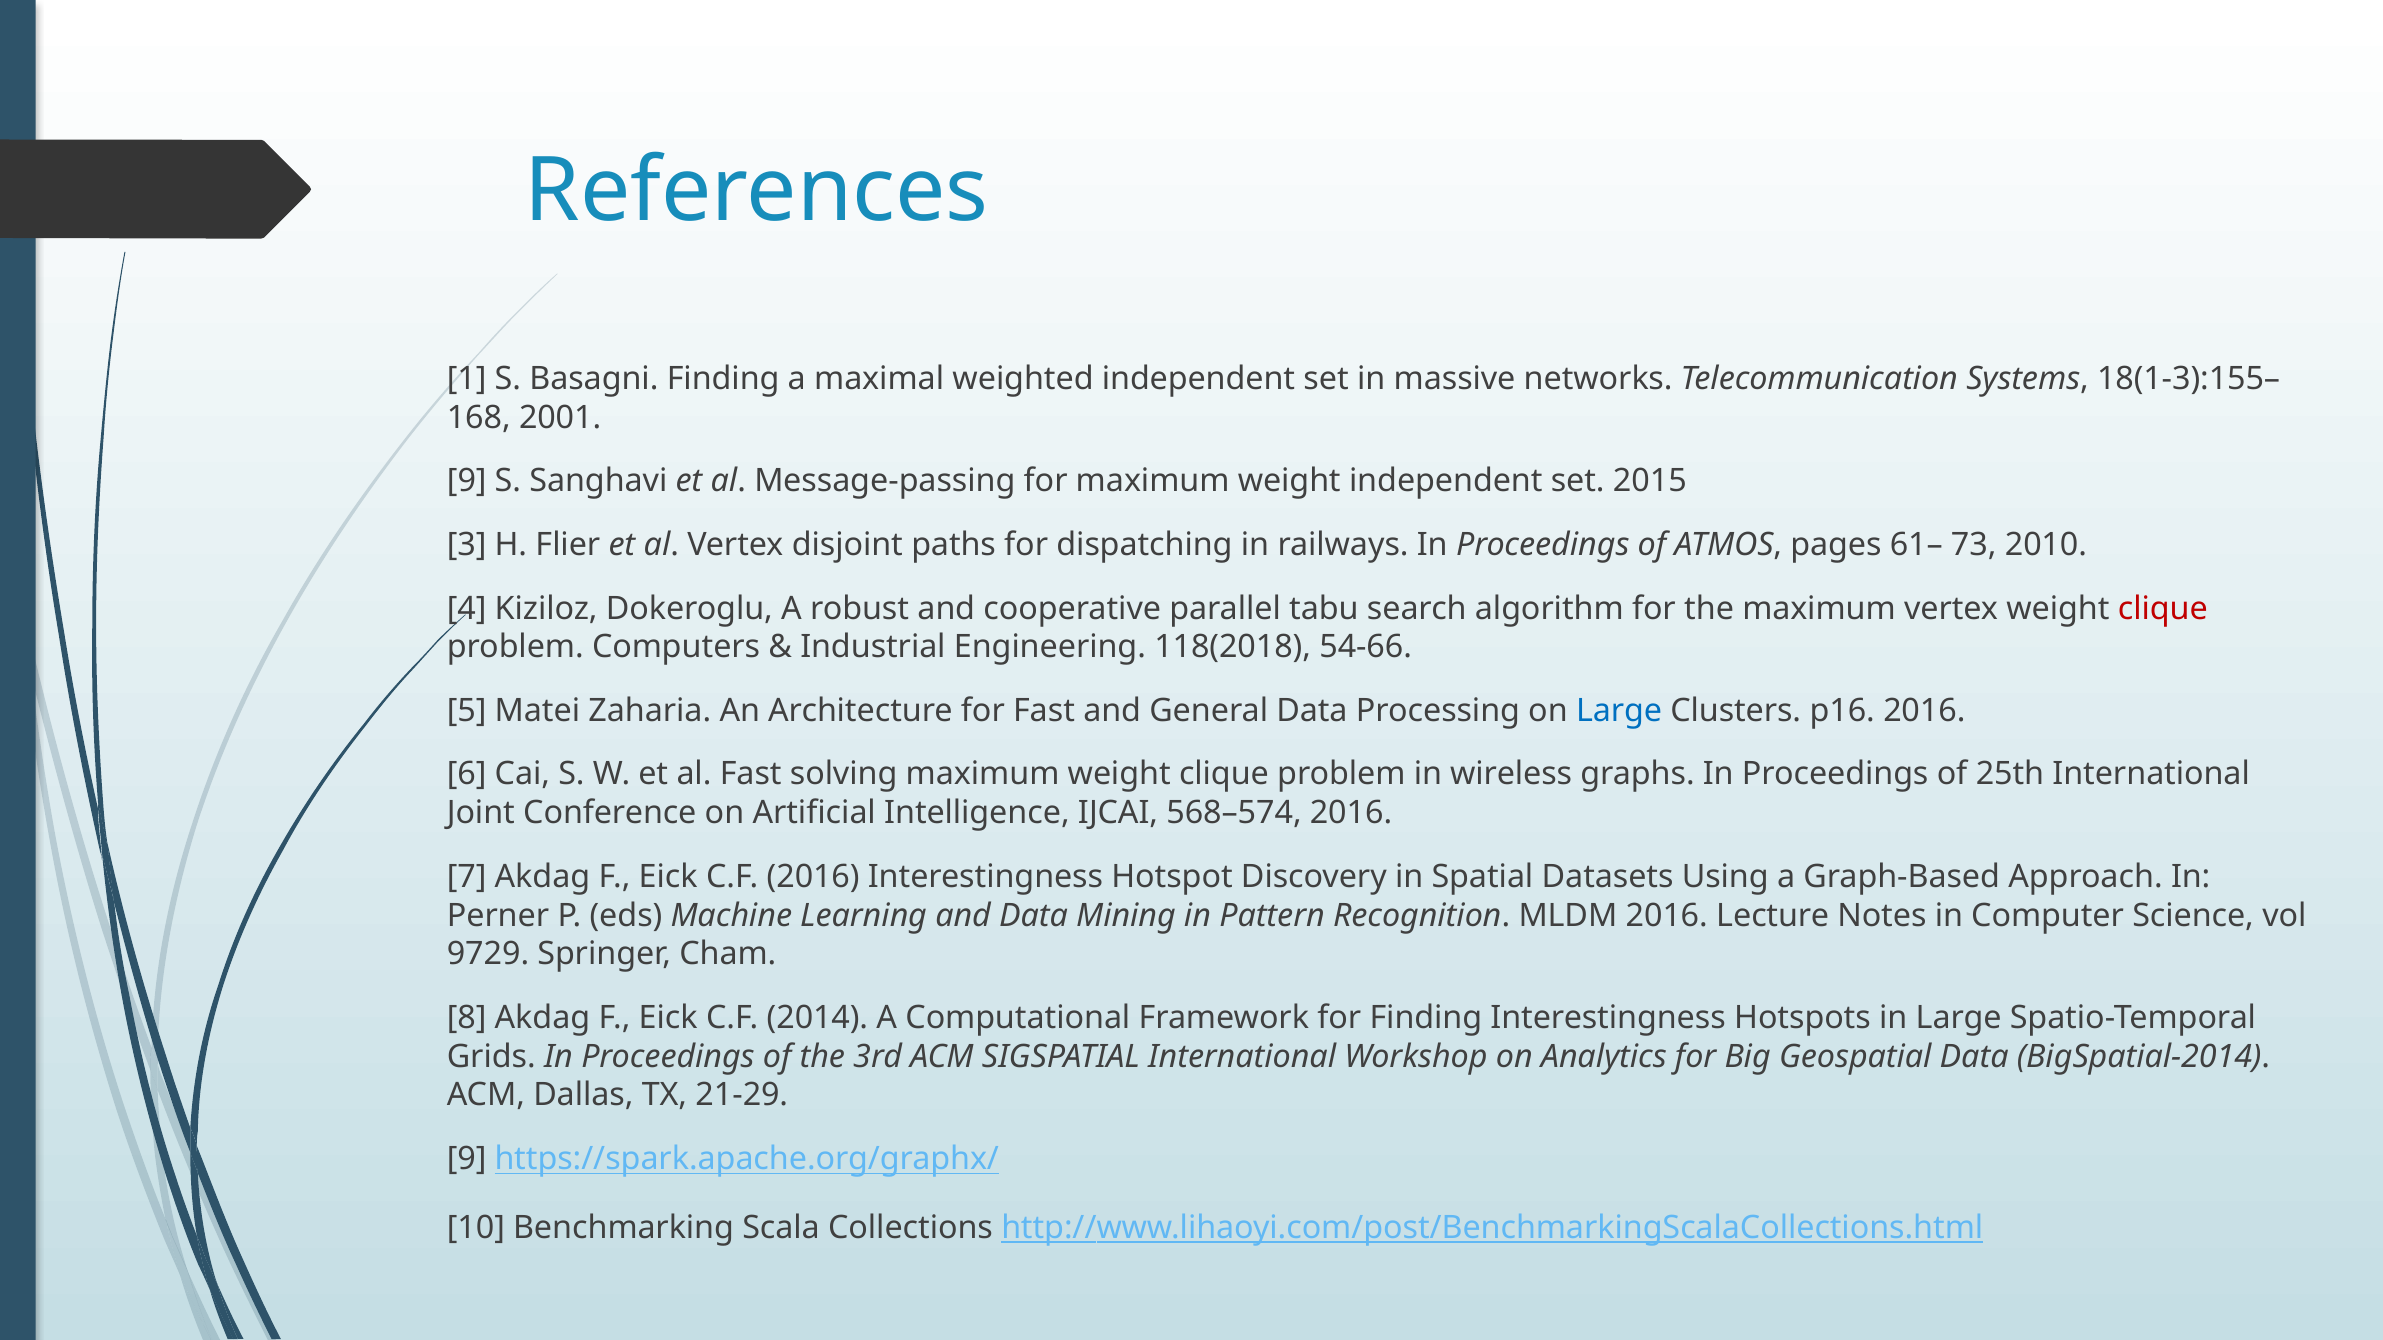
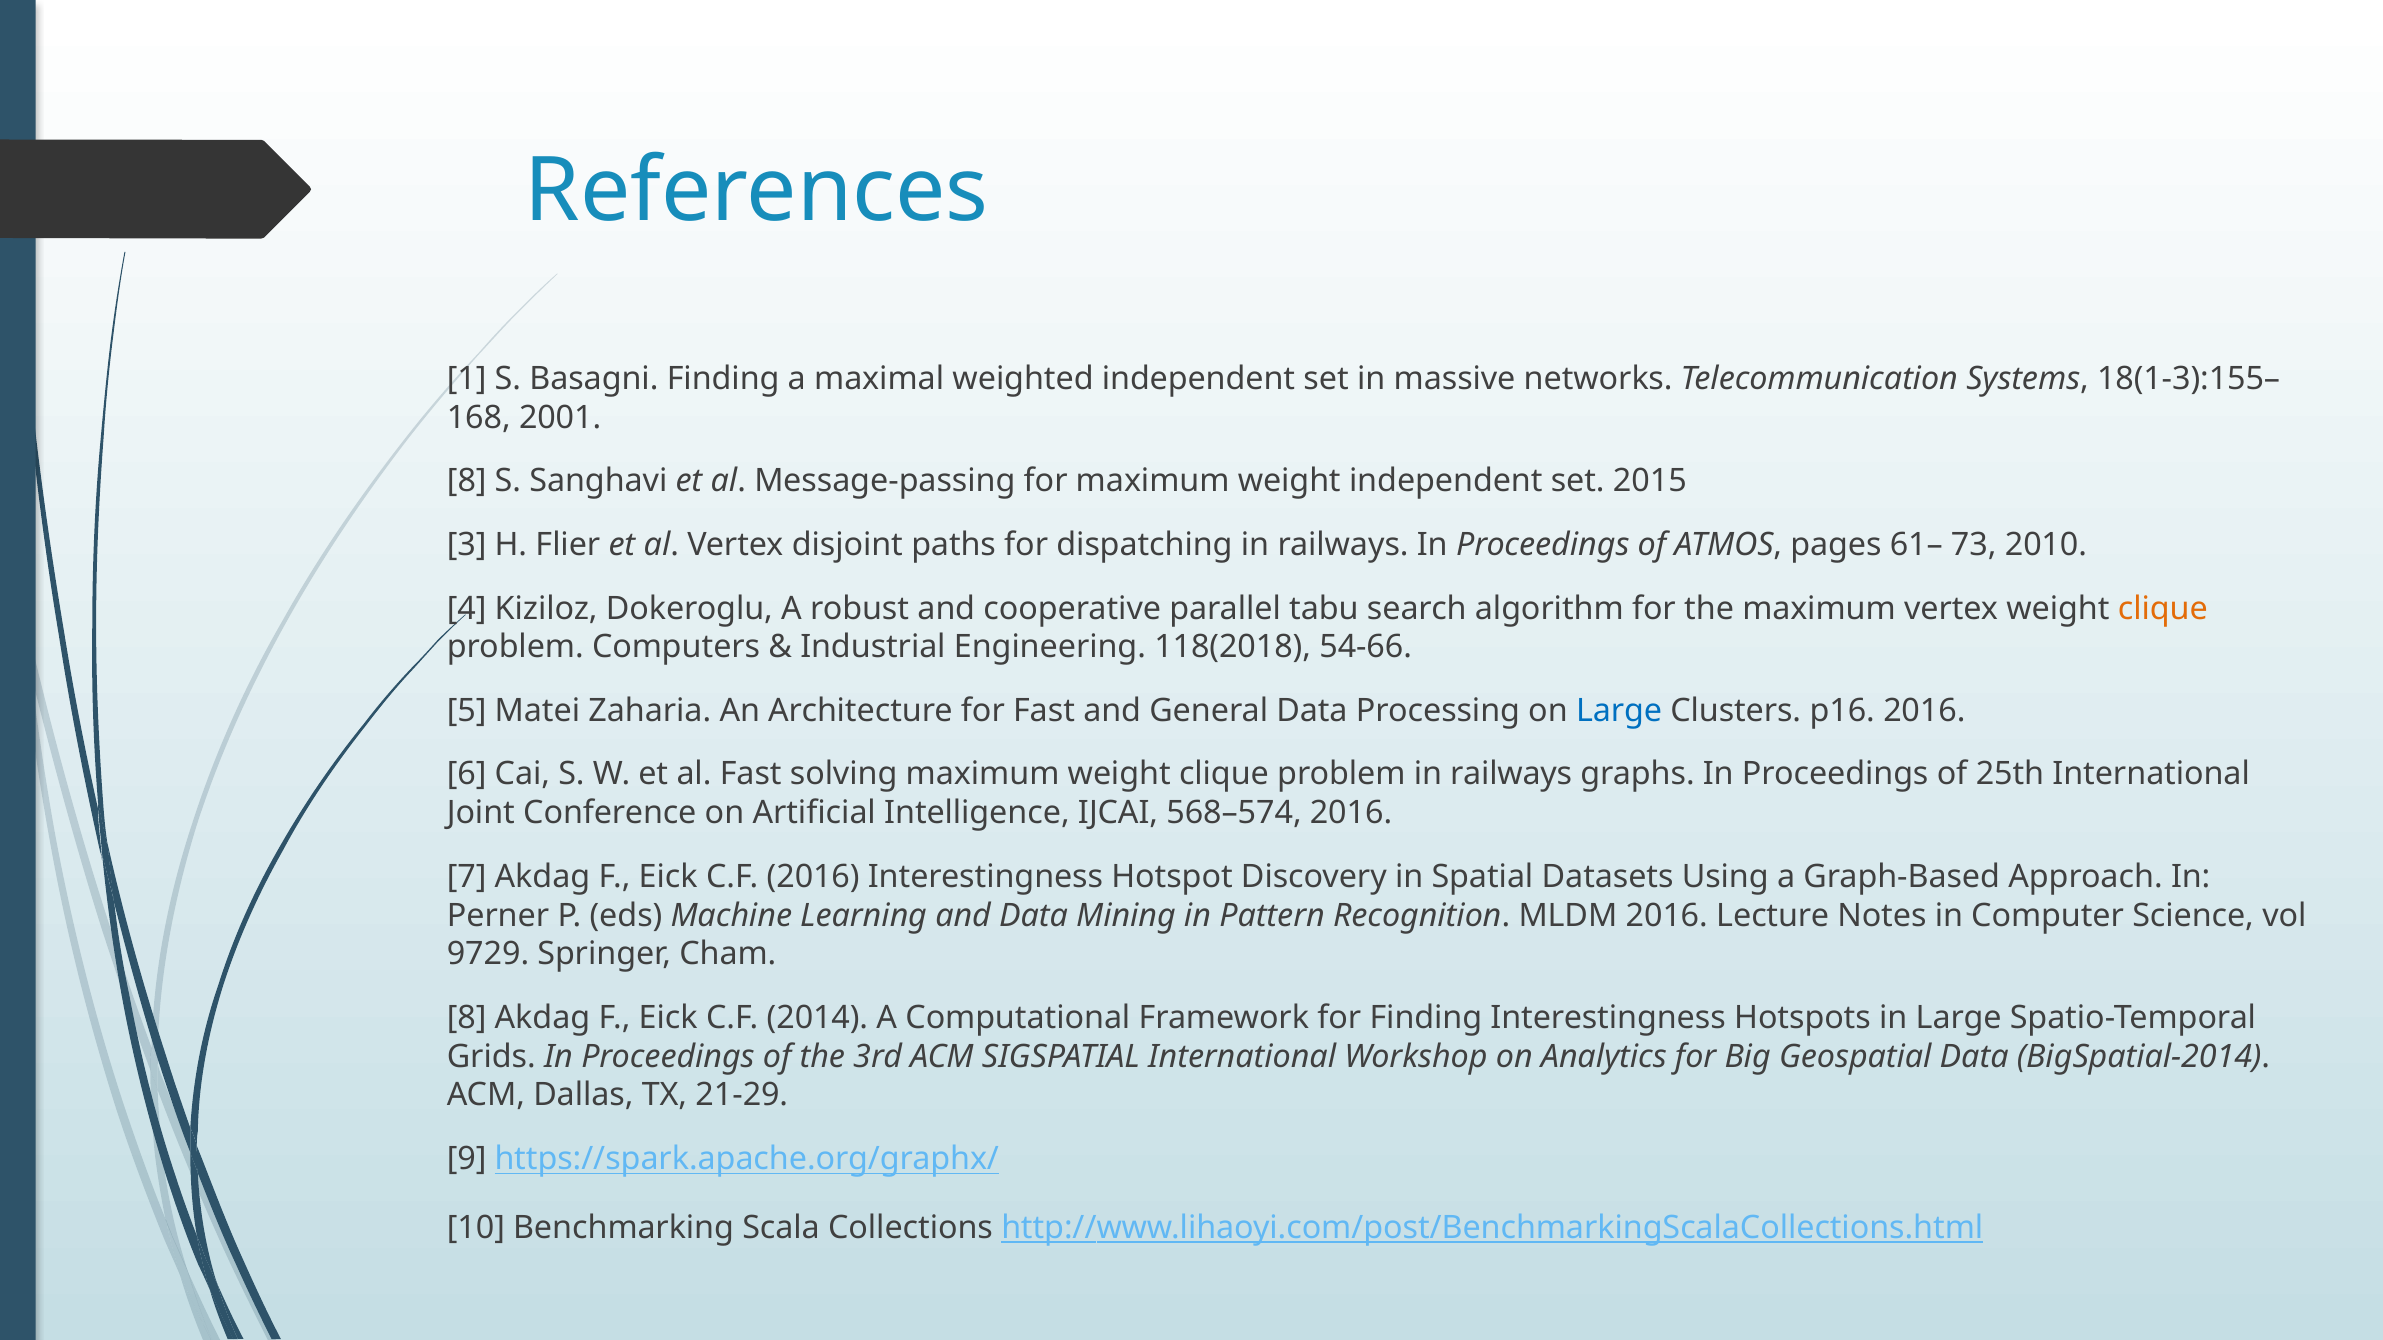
9 at (467, 481): 9 -> 8
clique at (2163, 609) colour: red -> orange
problem in wireless: wireless -> railways
